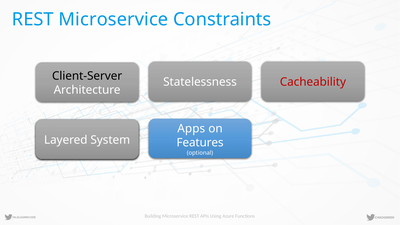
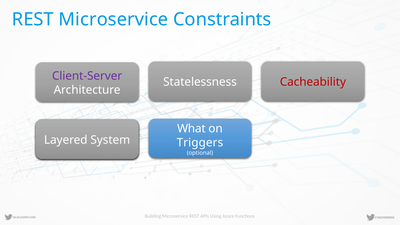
Client-Server colour: black -> purple
Apps: Apps -> What
Features: Features -> Triggers
